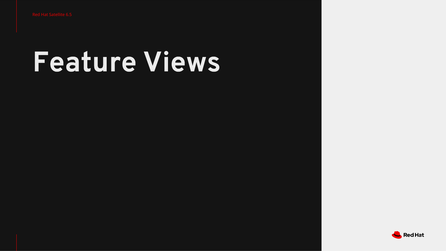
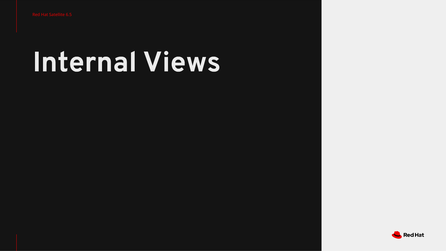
Feature: Feature -> Internal
